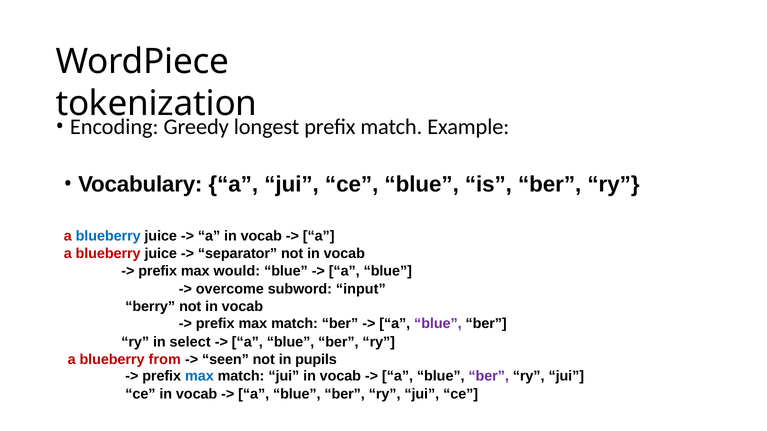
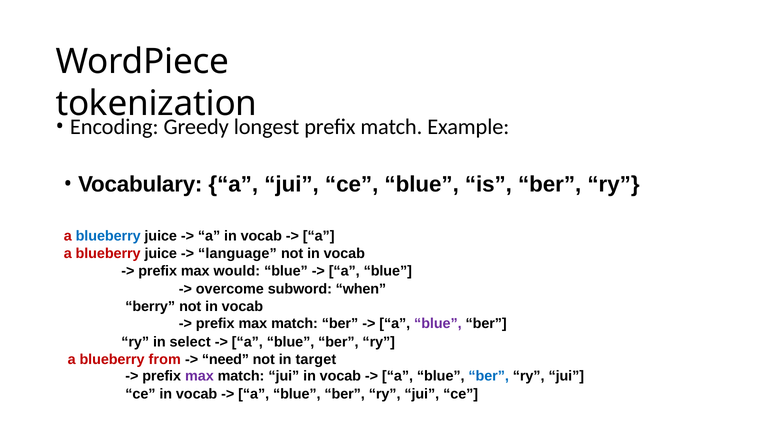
separator: separator -> language
input: input -> when
seen: seen -> need
pupils: pupils -> target
max at (199, 377) colour: blue -> purple
ber at (489, 377) colour: purple -> blue
